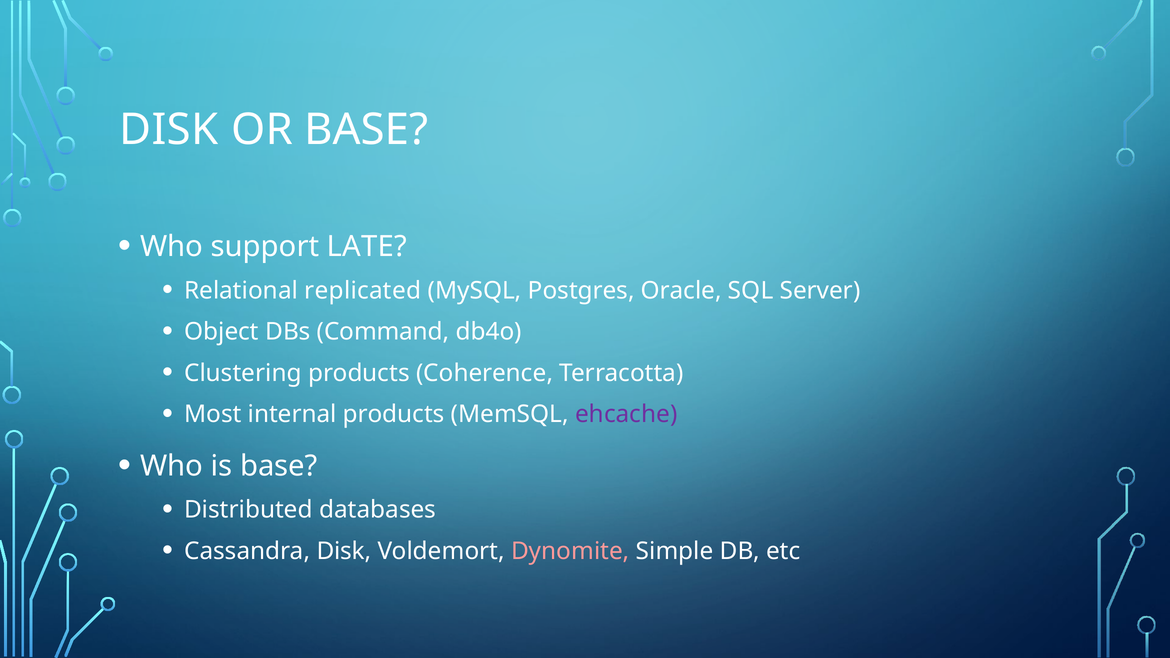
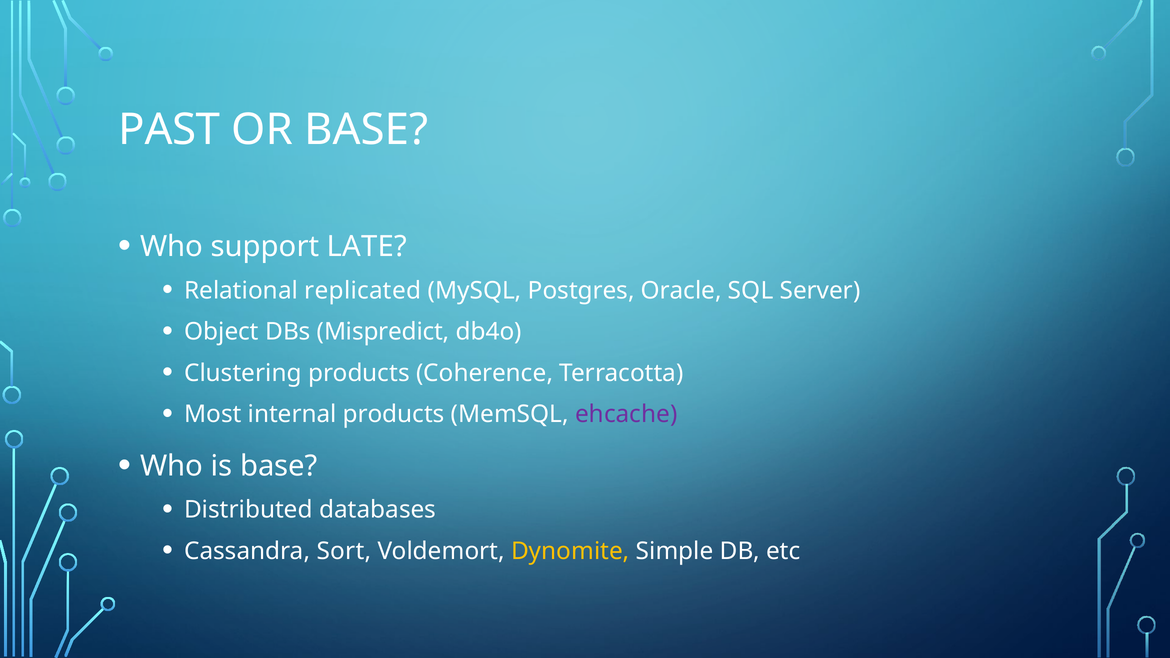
DISK at (169, 130): DISK -> PAST
Command: Command -> Mispredict
Cassandra Disk: Disk -> Sort
Dynomite colour: pink -> yellow
